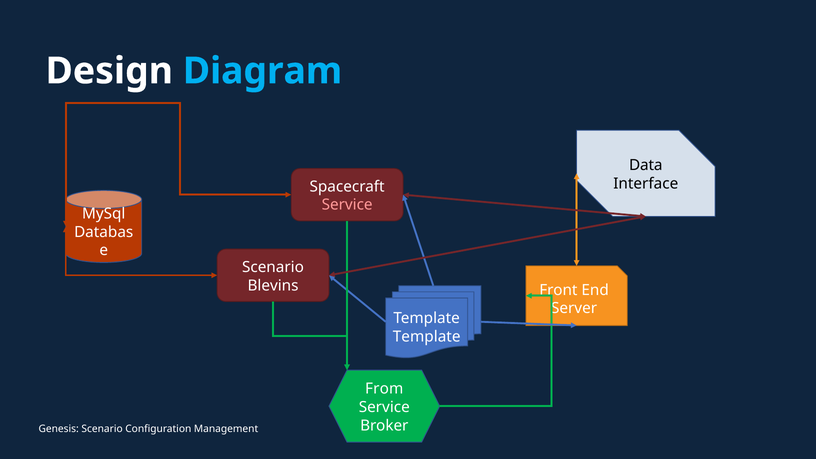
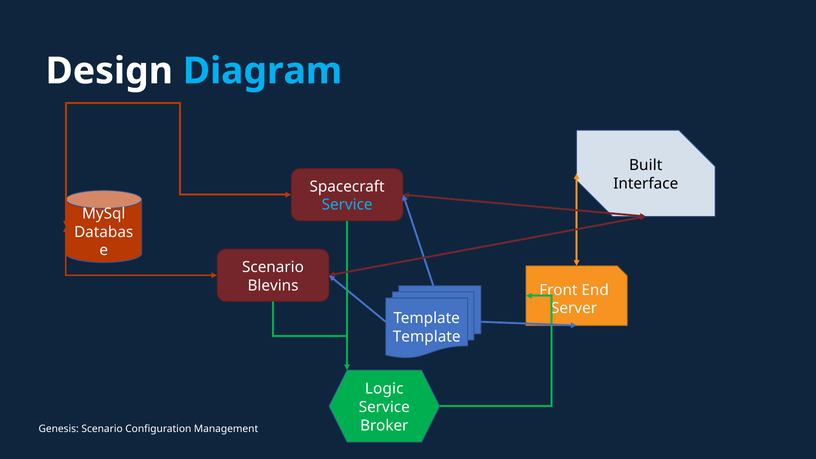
Data: Data -> Built
Service at (347, 205) colour: pink -> light blue
From: From -> Logic
